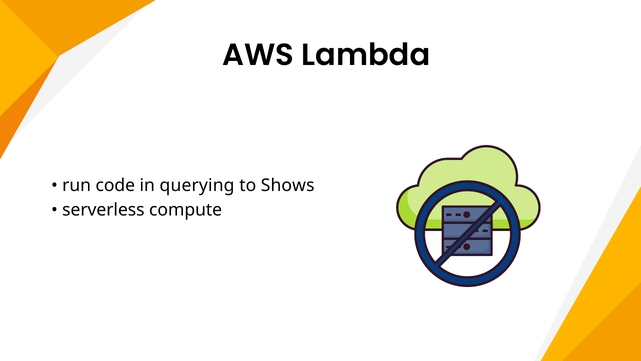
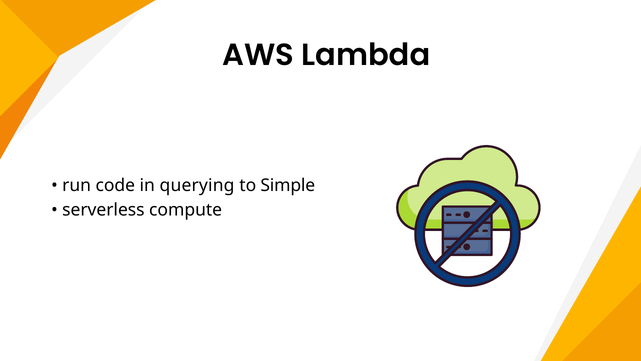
Shows: Shows -> Simple
